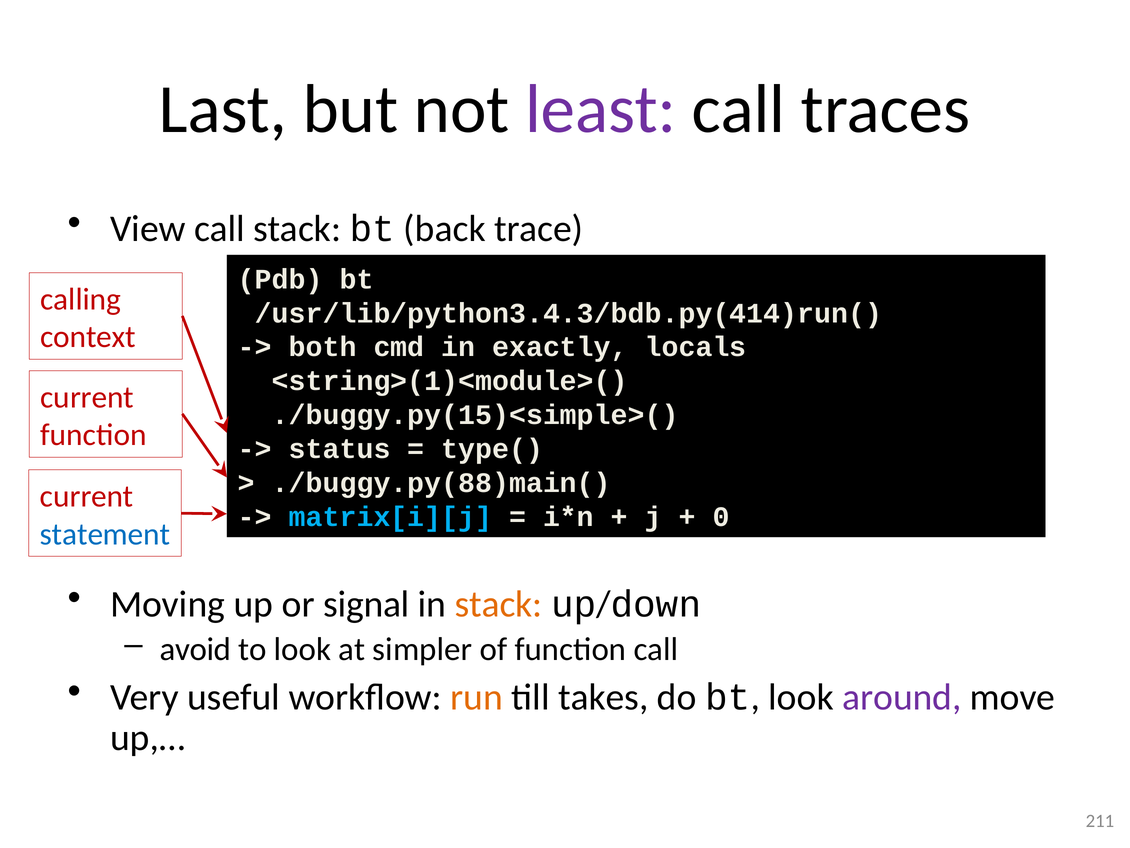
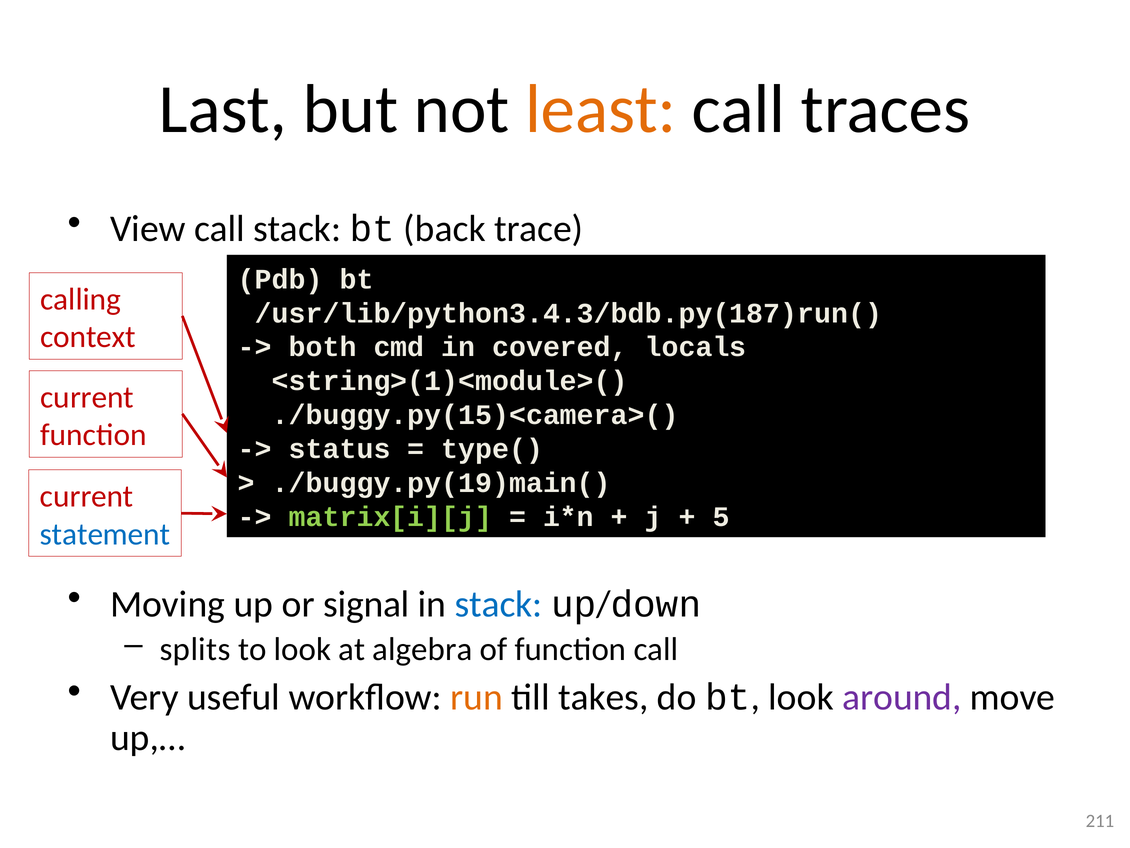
least colour: purple -> orange
/usr/lib/python3.4.3/bdb.py(414)run(: /usr/lib/python3.4.3/bdb.py(414)run( -> /usr/lib/python3.4.3/bdb.py(187)run(
exactly: exactly -> covered
./buggy.py(15)<simple>(: ./buggy.py(15)<simple>( -> ./buggy.py(15)<camera>(
./buggy.py(88)main(: ./buggy.py(88)main( -> ./buggy.py(19)main(
matrix[i][j colour: light blue -> light green
0: 0 -> 5
stack at (499, 604) colour: orange -> blue
avoid: avoid -> splits
simpler: simpler -> algebra
